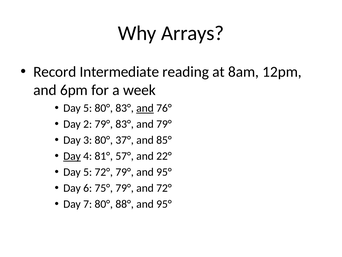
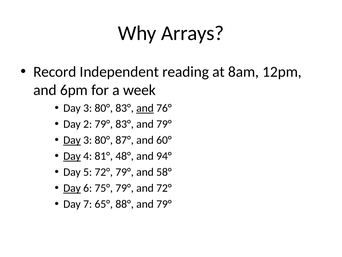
Intermediate: Intermediate -> Independent
5 at (88, 108): 5 -> 3
Day at (72, 140) underline: none -> present
37°: 37° -> 87°
85°: 85° -> 60°
57°: 57° -> 48°
22°: 22° -> 94°
79° and 95°: 95° -> 58°
Day at (72, 188) underline: none -> present
7 80°: 80° -> 65°
88° and 95°: 95° -> 79°
